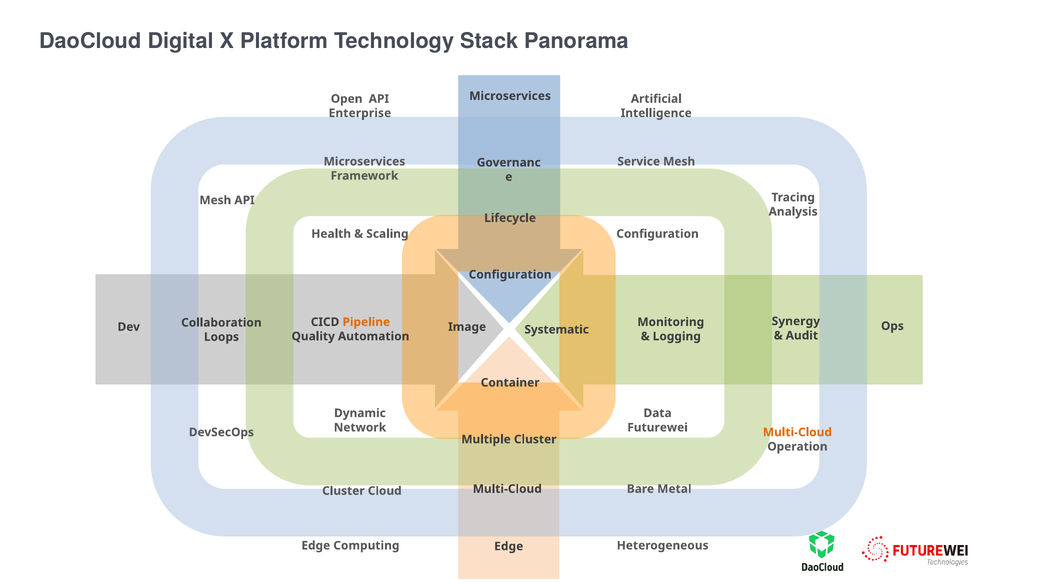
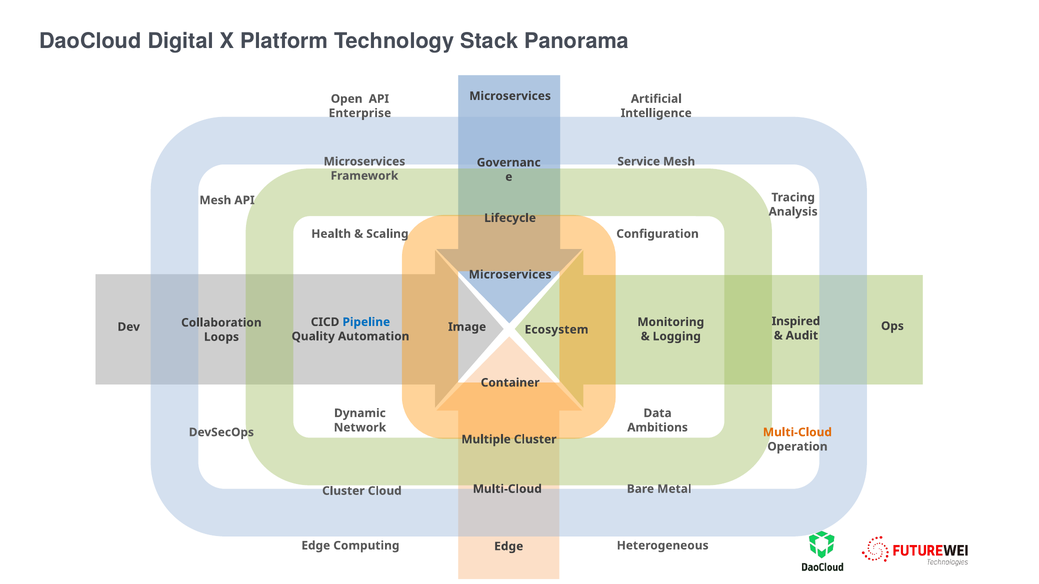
Configuration at (510, 275): Configuration -> Microservices
Synergy: Synergy -> Inspired
Pipeline colour: orange -> blue
Systematic: Systematic -> Ecosystem
Futurewei: Futurewei -> Ambitions
